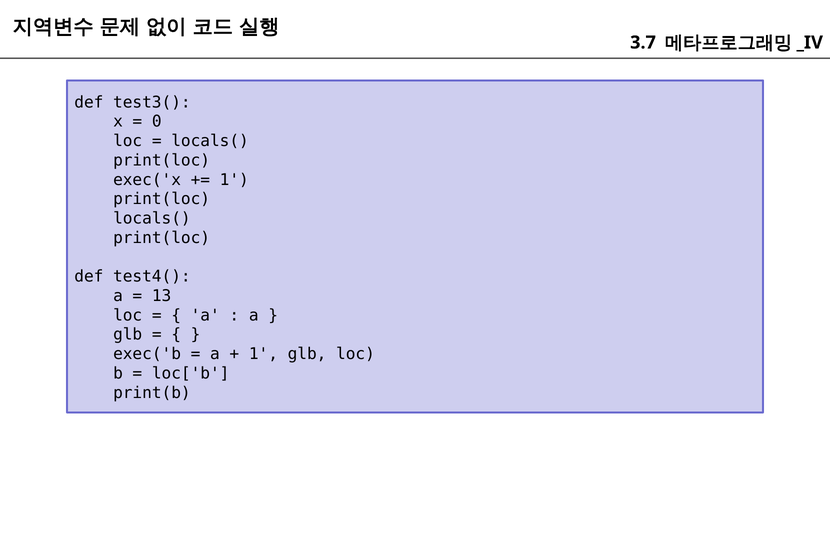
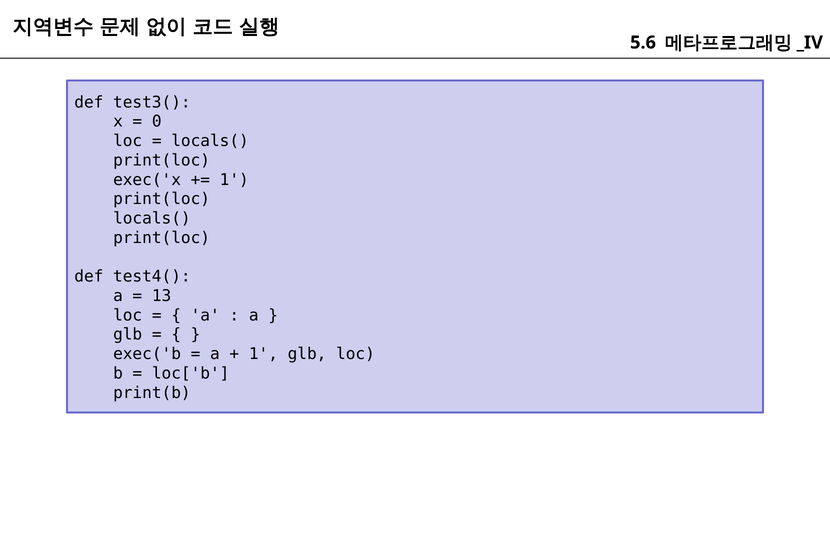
3.7: 3.7 -> 5.6
